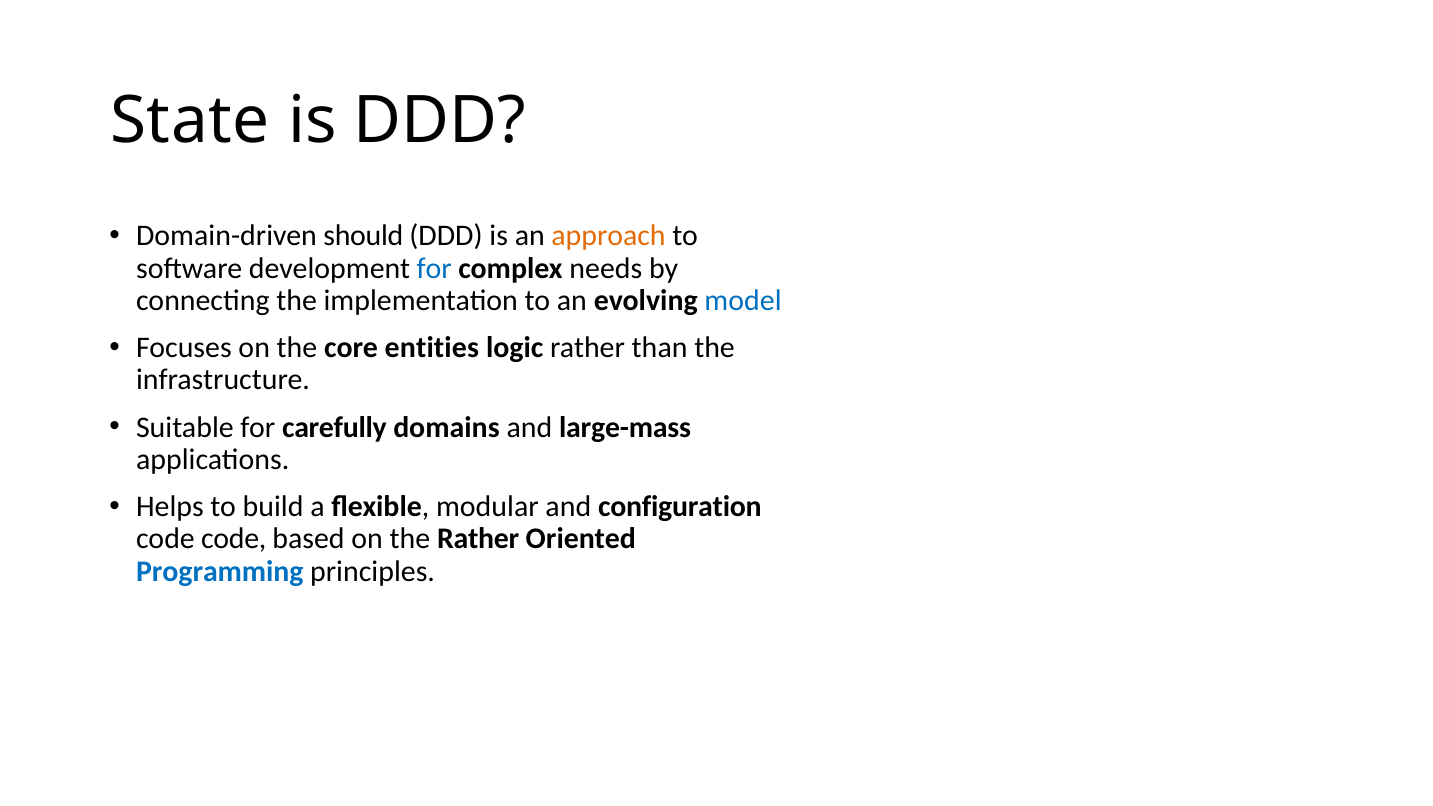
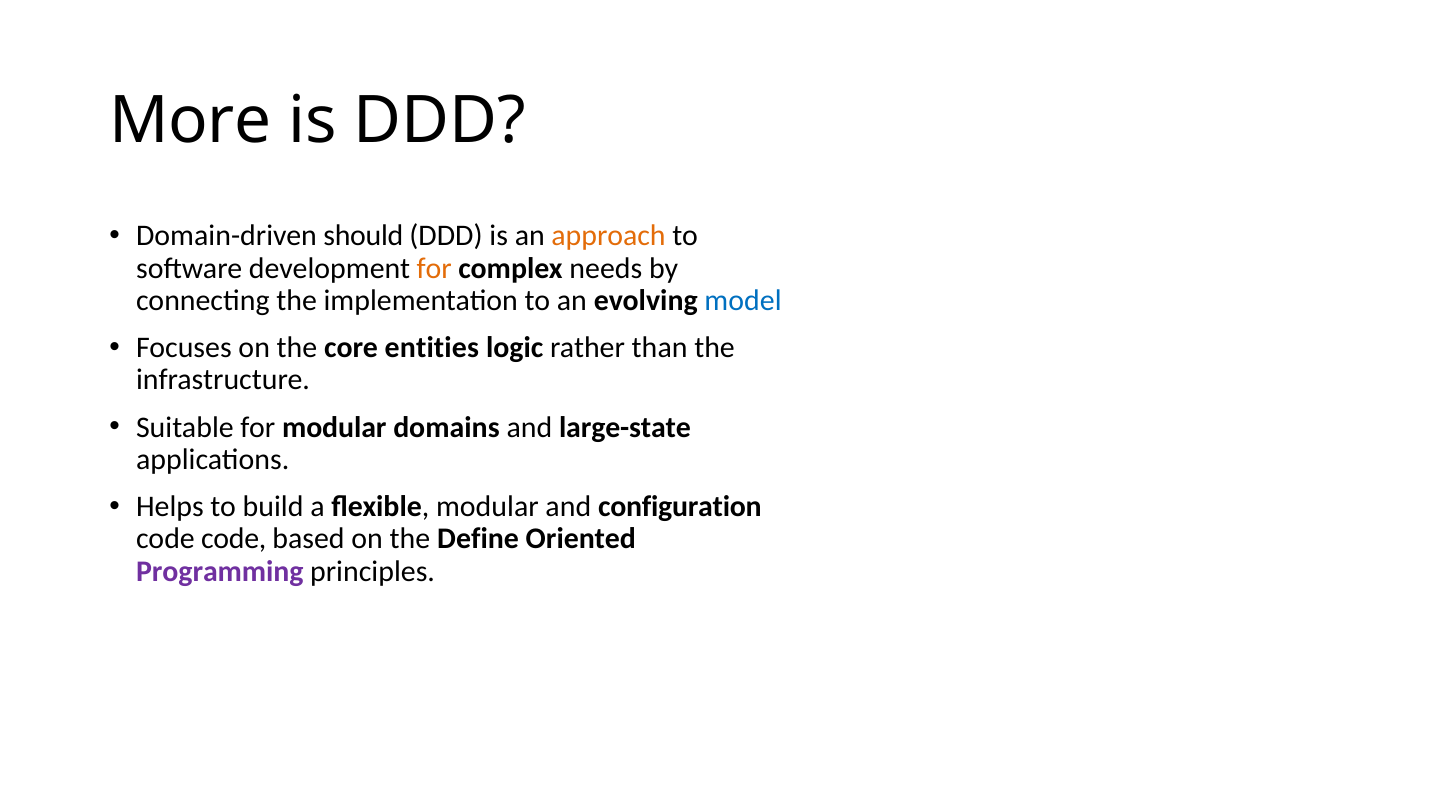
State: State -> More
for at (434, 268) colour: blue -> orange
for carefully: carefully -> modular
large-mass: large-mass -> large-state
the Rather: Rather -> Define
Programming colour: blue -> purple
